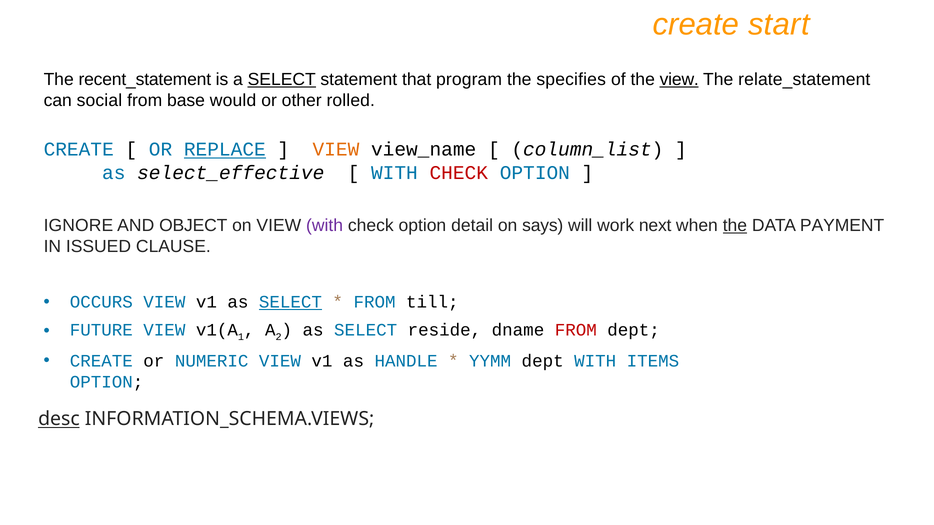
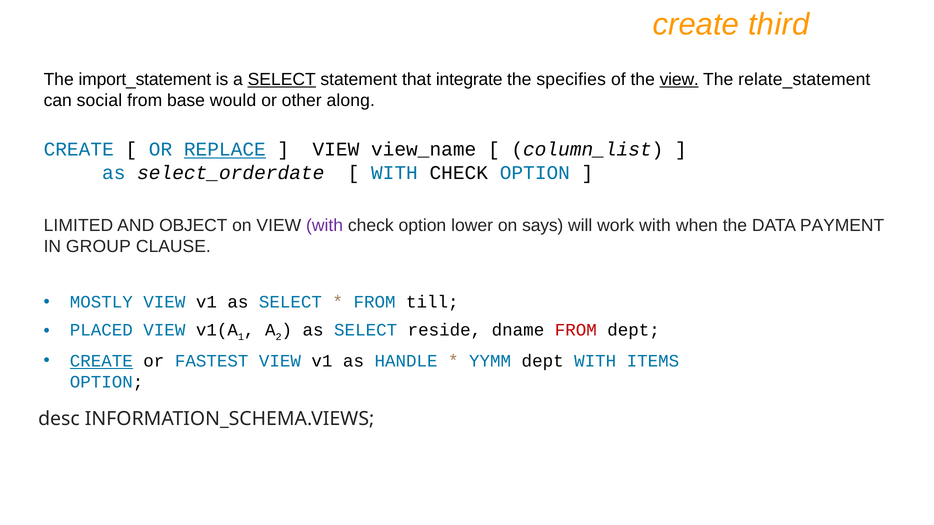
start: start -> third
recent_statement: recent_statement -> import_statement
program: program -> integrate
rolled: rolled -> along
VIEW at (336, 150) colour: orange -> black
select_effective: select_effective -> select_orderdate
CHECK at (459, 173) colour: red -> black
IGNORE: IGNORE -> LIMITED
detail: detail -> lower
work next: next -> with
the at (735, 226) underline: present -> none
ISSUED: ISSUED -> GROUP
OCCURS: OCCURS -> MOSTLY
SELECT at (290, 302) underline: present -> none
FUTURE: FUTURE -> PLACED
CREATE at (101, 361) underline: none -> present
NUMERIC: NUMERIC -> FASTEST
desc underline: present -> none
